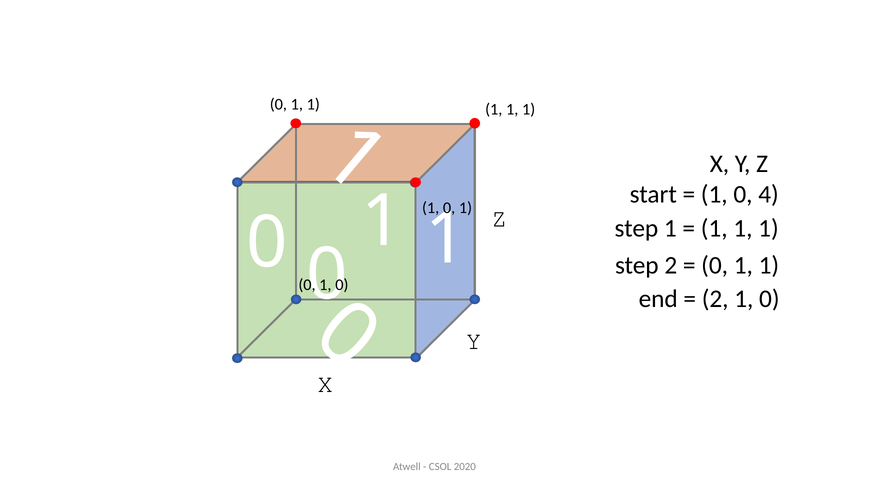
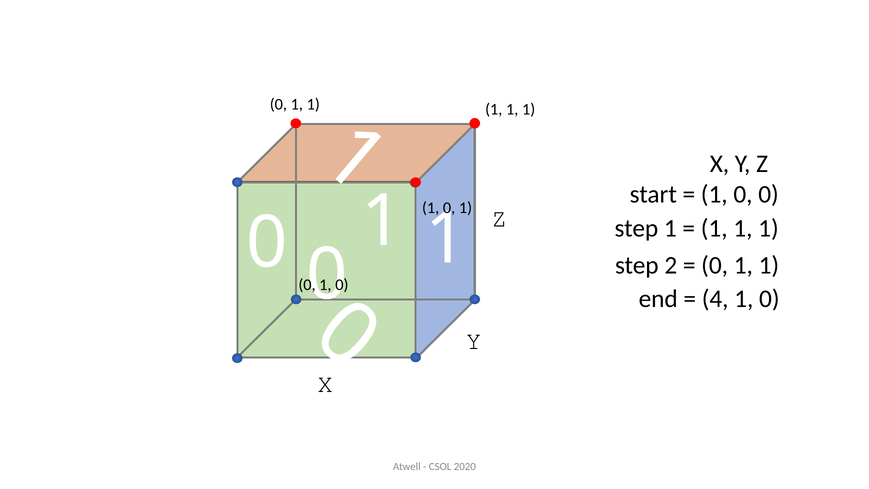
0 4: 4 -> 0
2 at (715, 299): 2 -> 4
